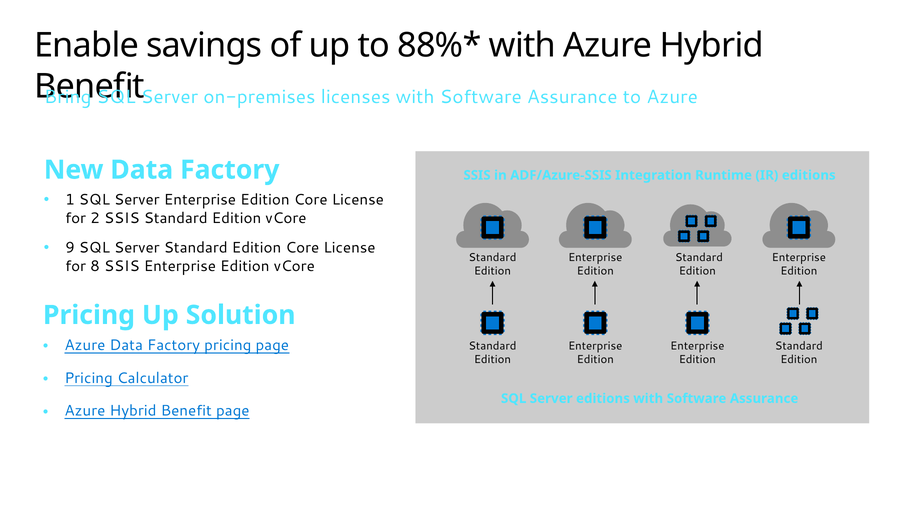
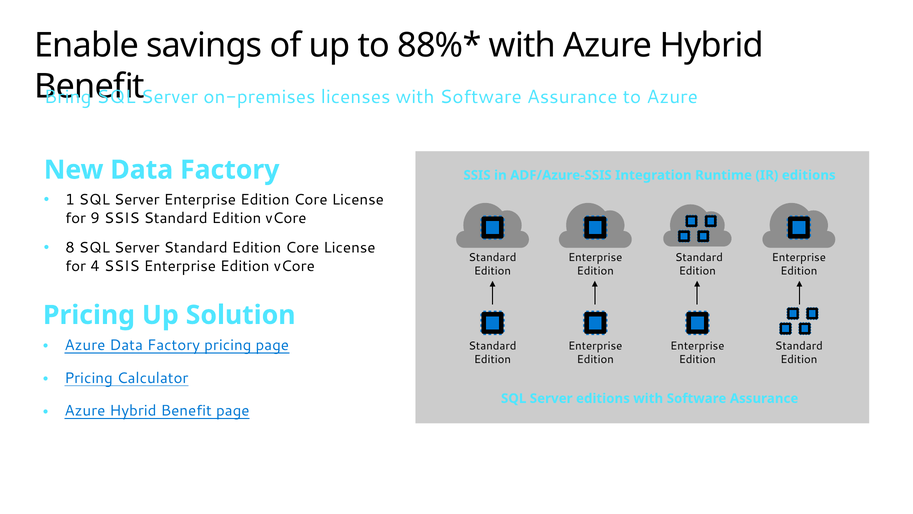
2: 2 -> 9
9: 9 -> 8
8: 8 -> 4
